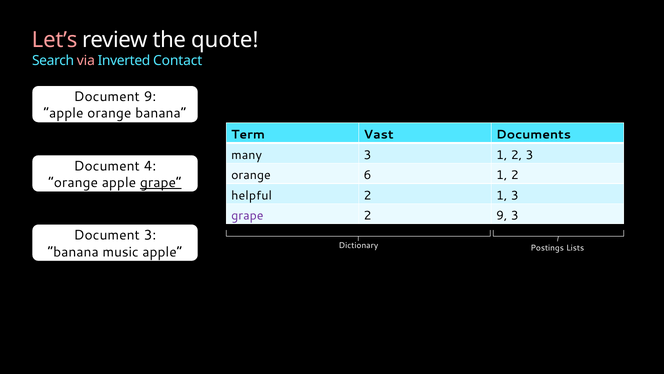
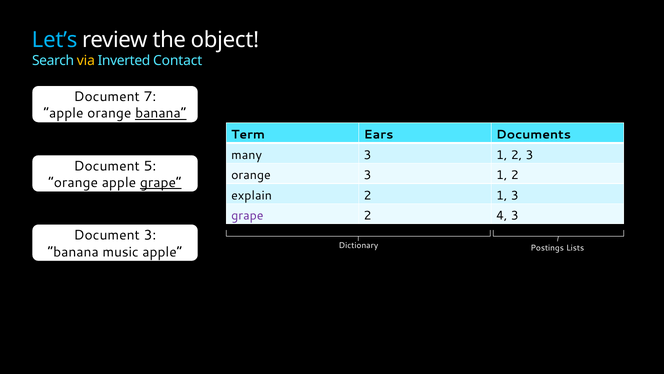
Let’s colour: pink -> light blue
quote: quote -> object
via colour: pink -> yellow
Document 9: 9 -> 7
banana at (161, 113) underline: none -> present
Vast: Vast -> Ears
4: 4 -> 5
orange 6: 6 -> 3
helpful: helpful -> explain
2 9: 9 -> 4
